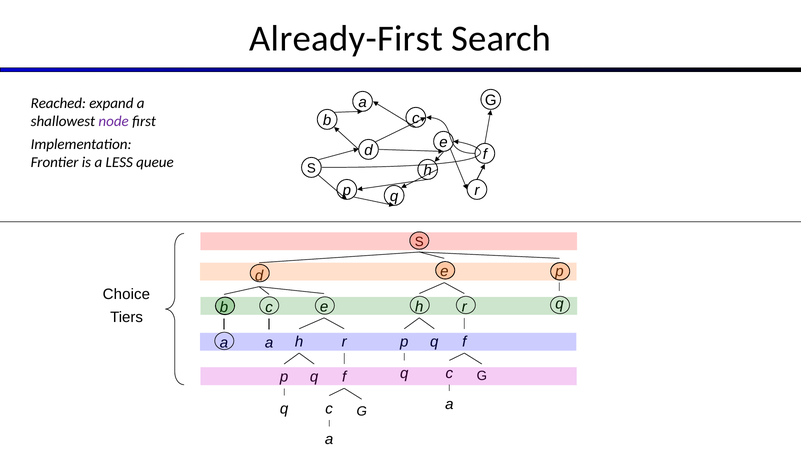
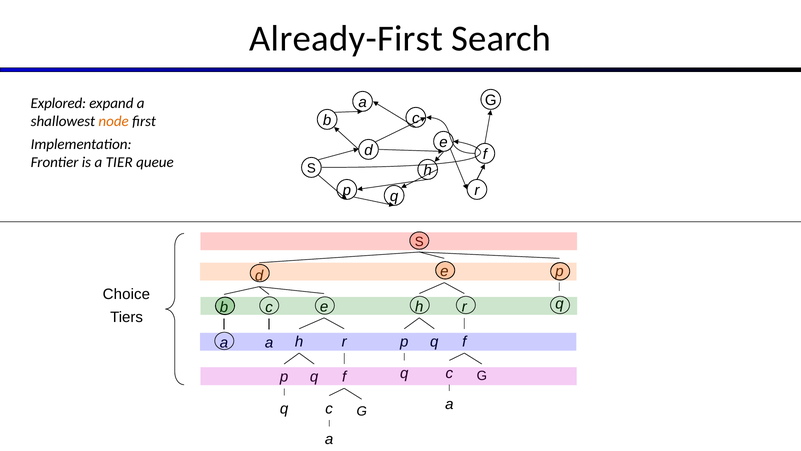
Reached: Reached -> Explored
node colour: purple -> orange
LESS: LESS -> TIER
